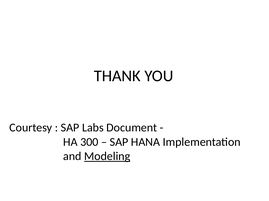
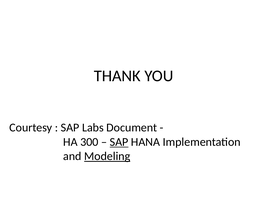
SAP at (119, 142) underline: none -> present
